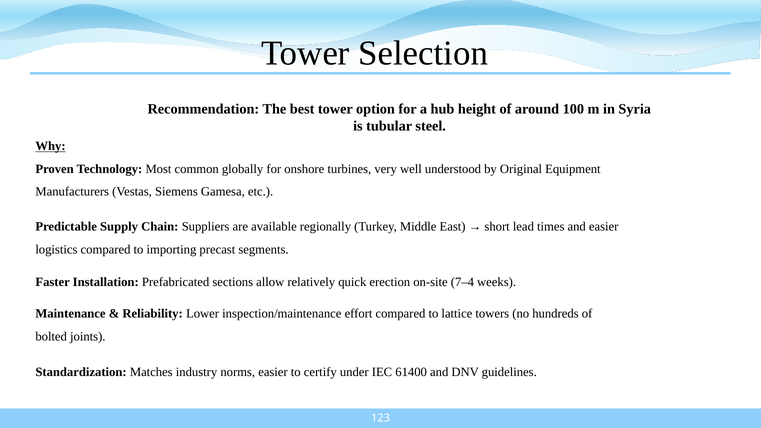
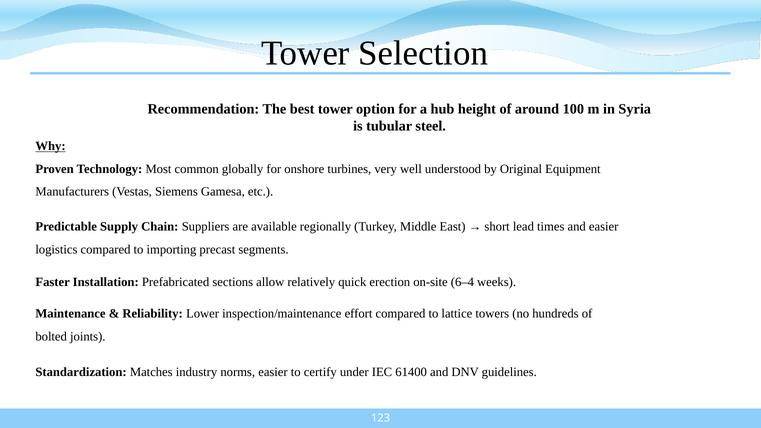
7–4: 7–4 -> 6–4
